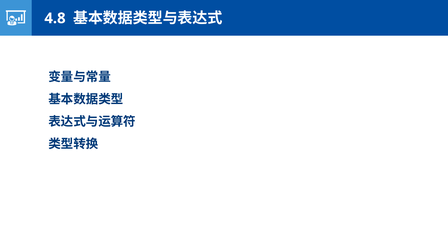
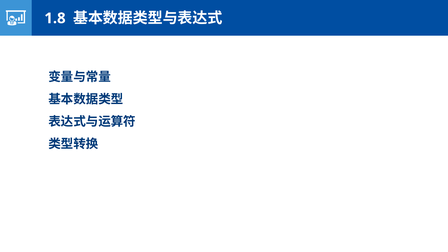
4.8: 4.8 -> 1.8
